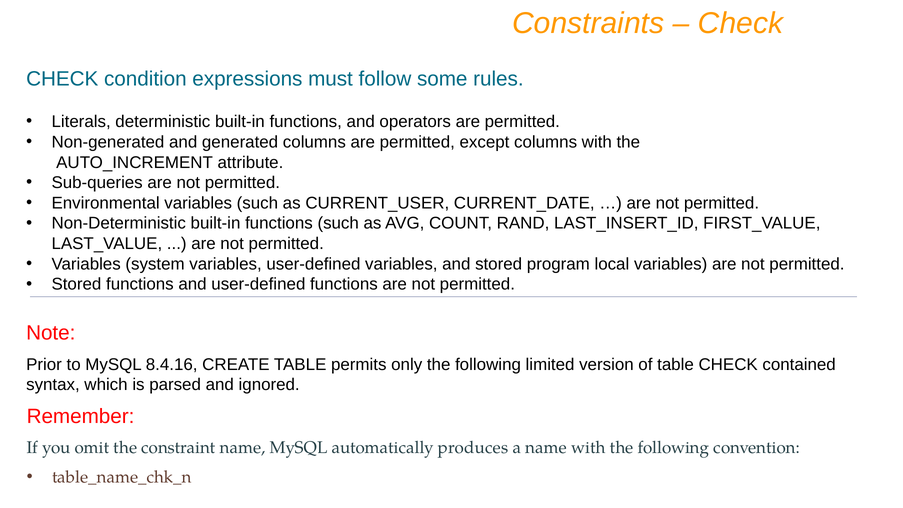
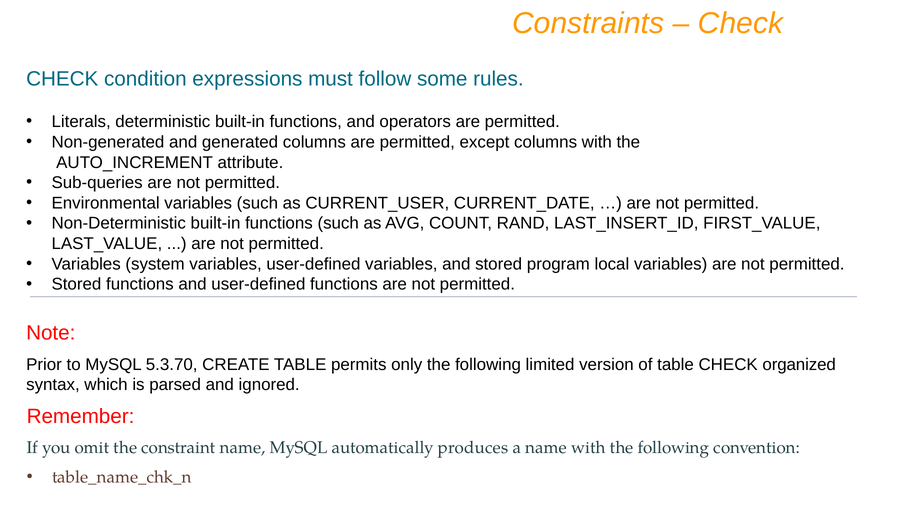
8.4.16: 8.4.16 -> 5.3.70
contained: contained -> organized
